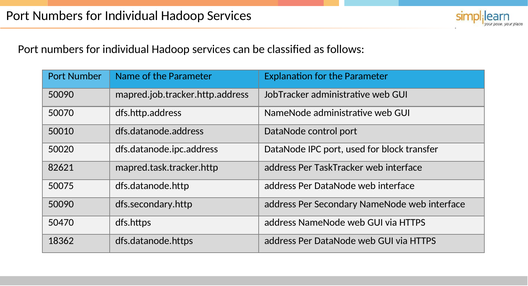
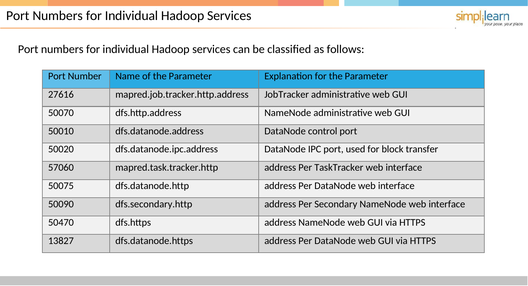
50090 at (61, 95): 50090 -> 27616
82621: 82621 -> 57060
18362: 18362 -> 13827
